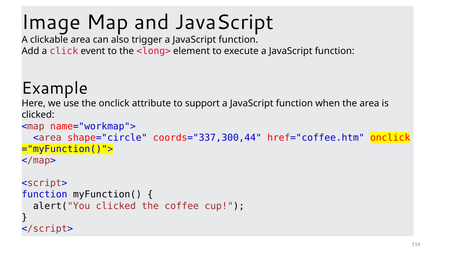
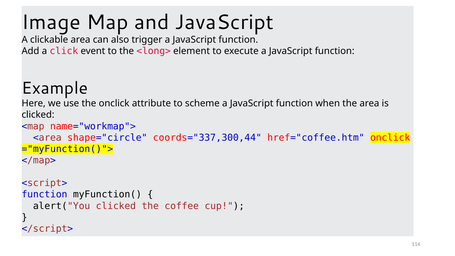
support: support -> scheme
